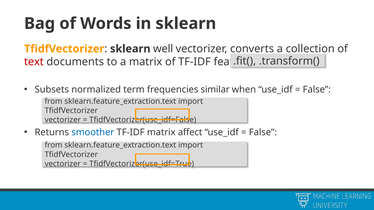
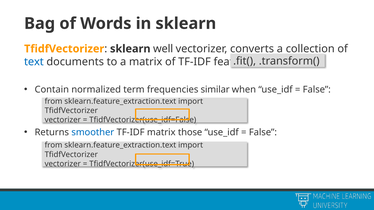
text colour: red -> blue
Subsets: Subsets -> Contain
affect: affect -> those
